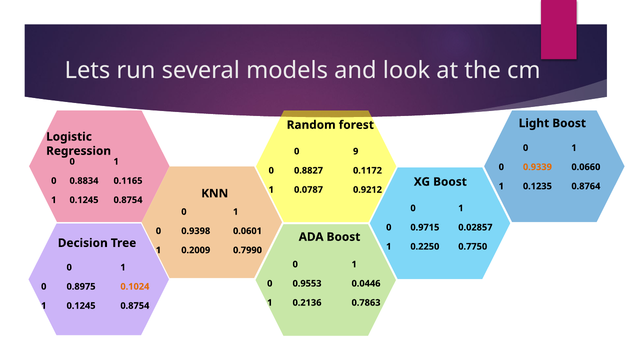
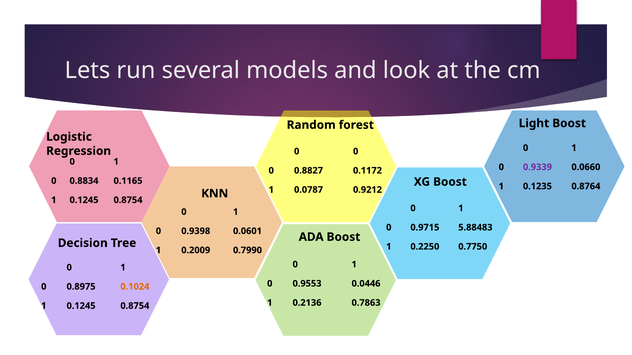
9 at (356, 152): 9 -> 0
0.9339 colour: orange -> purple
0.02857: 0.02857 -> 5.88483
